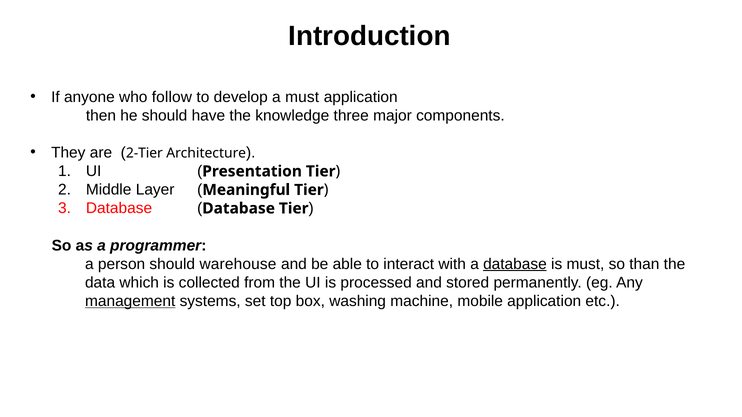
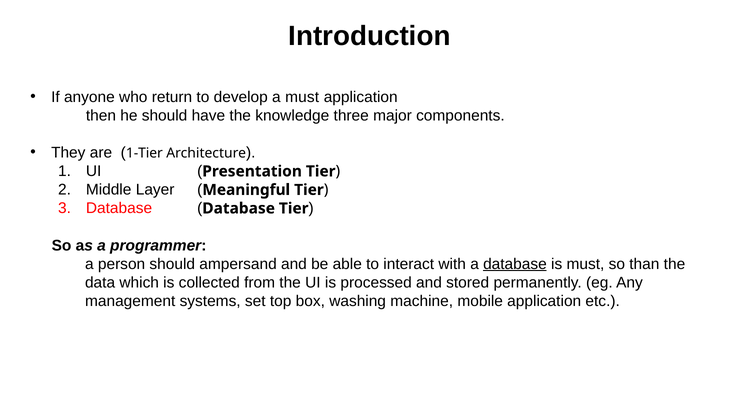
follow: follow -> return
2-Tier: 2-Tier -> 1-Tier
warehouse: warehouse -> ampersand
management underline: present -> none
